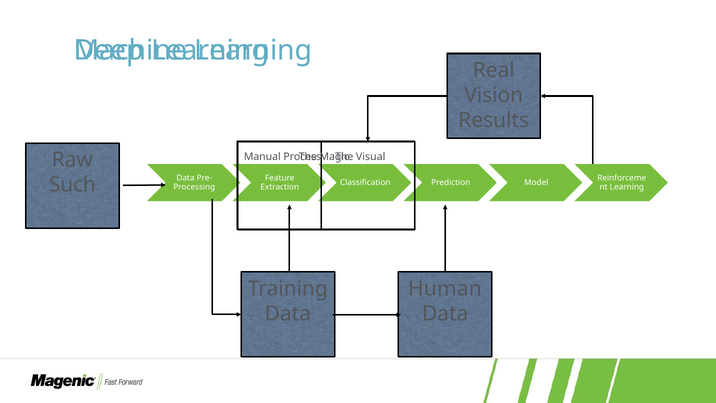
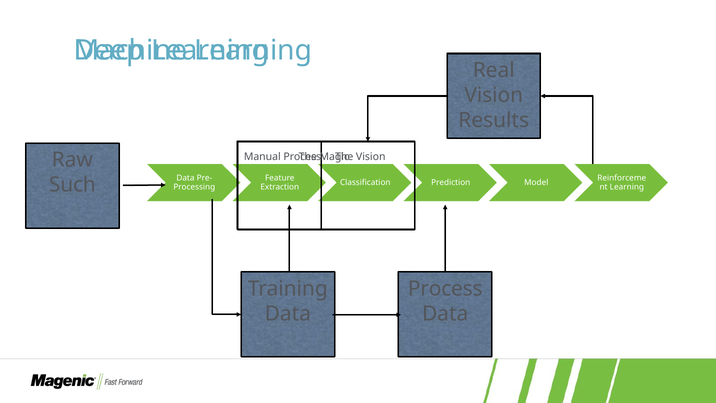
Visual at (371, 157): Visual -> Vision
Human at (445, 288): Human -> Process
